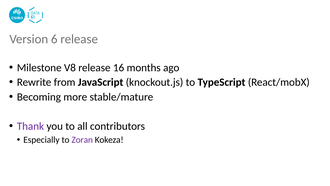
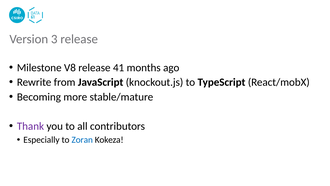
6: 6 -> 3
16: 16 -> 41
Zoran colour: purple -> blue
